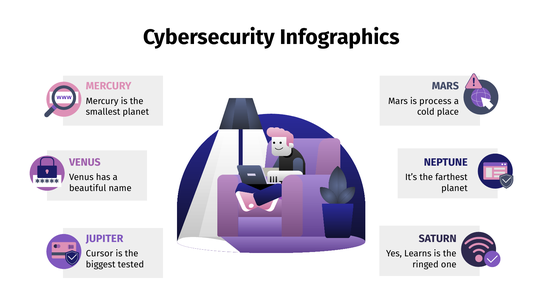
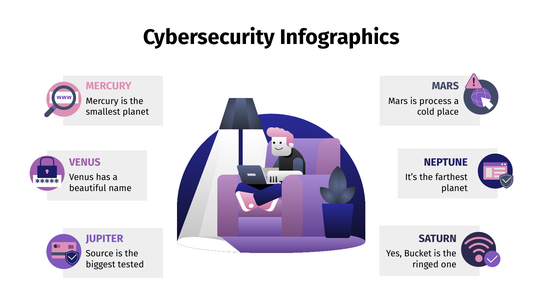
Cursor: Cursor -> Source
Learns: Learns -> Bucket
